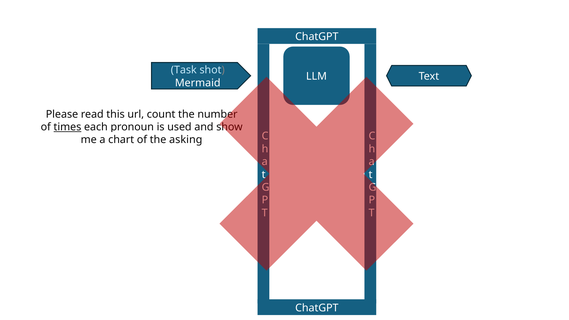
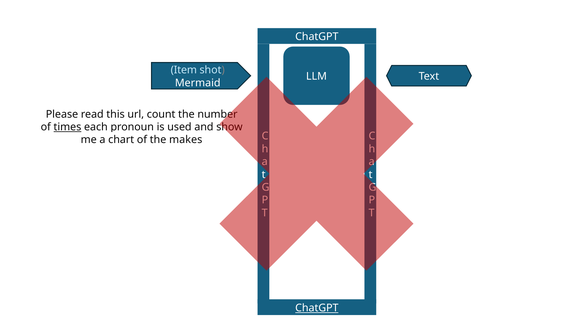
Task: Task -> Item
asking: asking -> makes
ChatGPT at (317, 308) underline: none -> present
